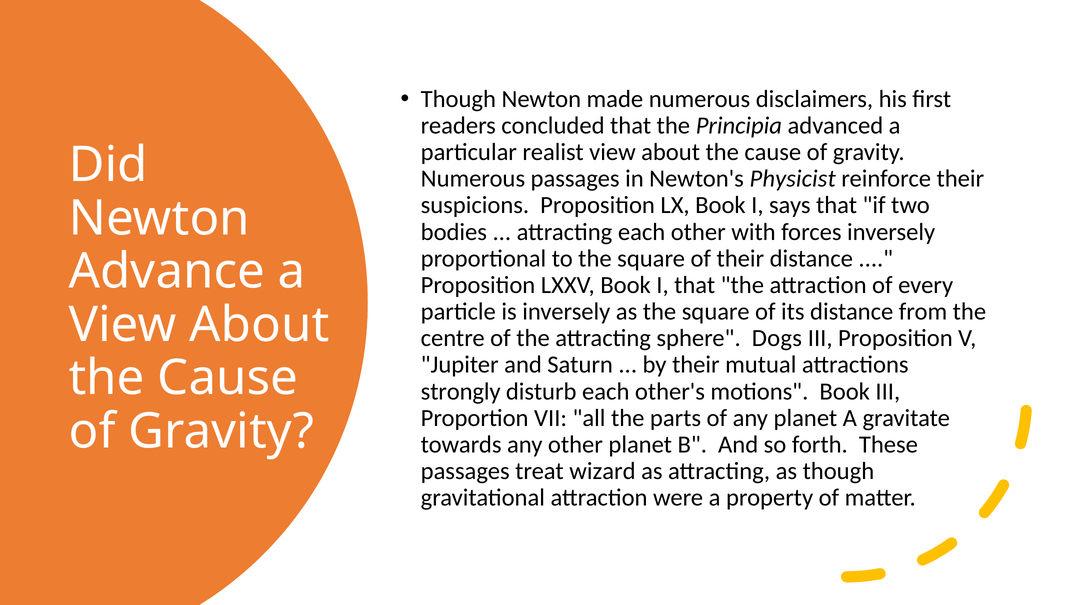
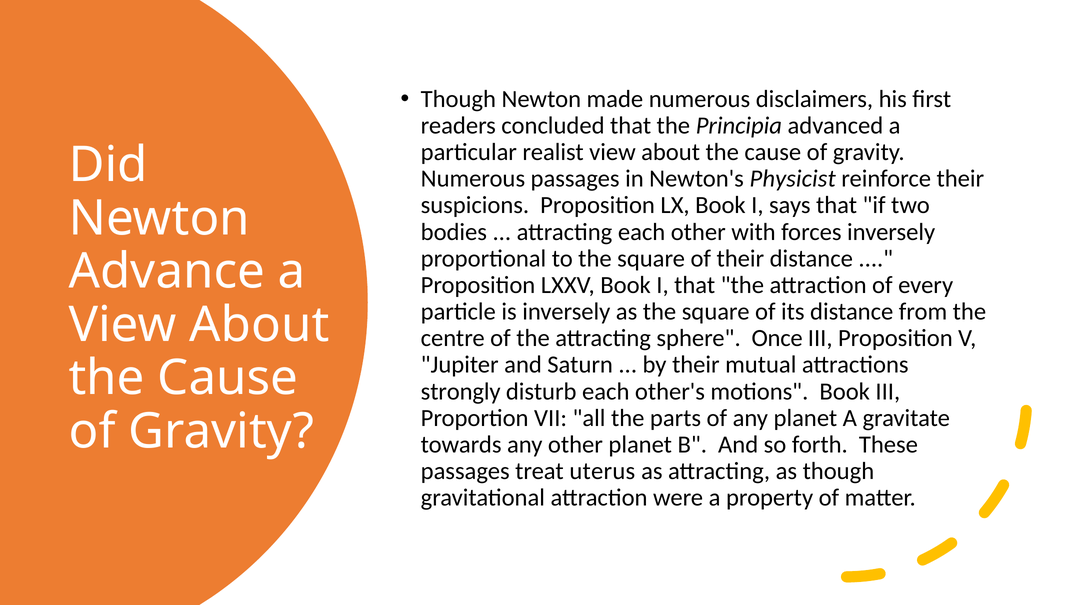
Dogs: Dogs -> Once
wizard: wizard -> uterus
